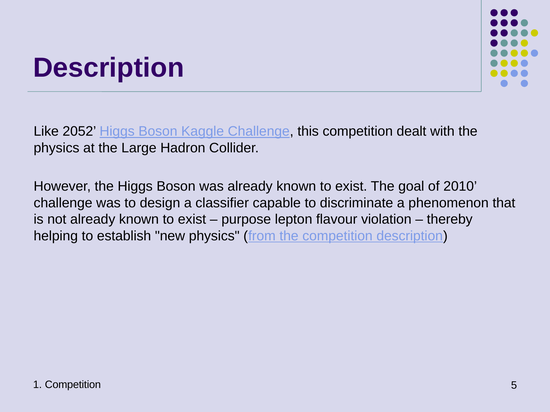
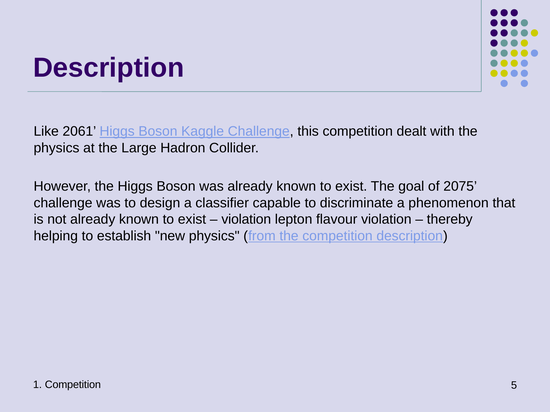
2052: 2052 -> 2061
2010: 2010 -> 2075
purpose at (246, 220): purpose -> violation
